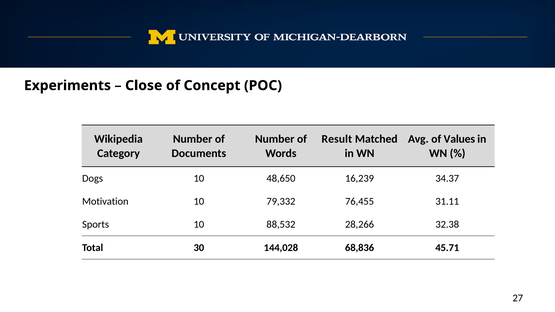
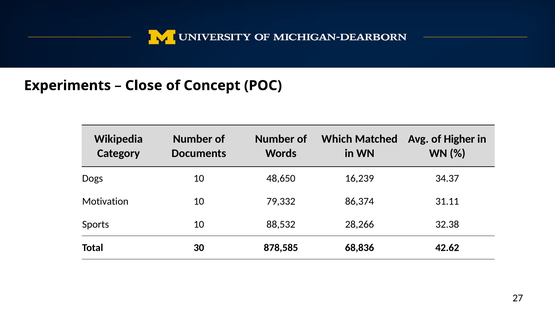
Result: Result -> Which
Values: Values -> Higher
76,455: 76,455 -> 86,374
144,028: 144,028 -> 878,585
45.71: 45.71 -> 42.62
